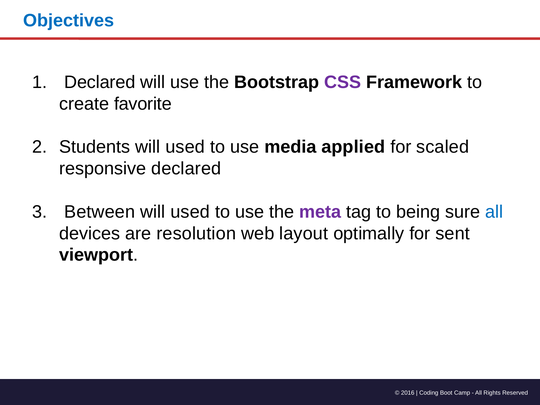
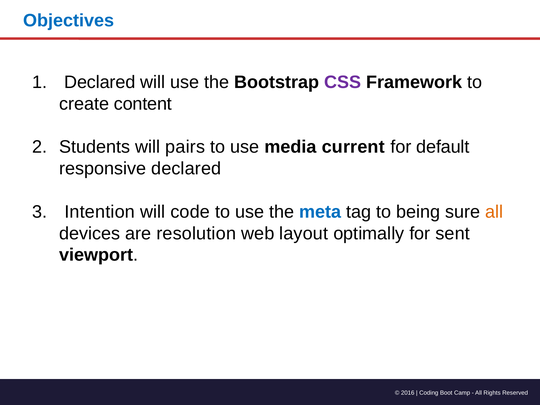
favorite: favorite -> content
Students will used: used -> pairs
applied: applied -> current
scaled: scaled -> default
Between: Between -> Intention
used at (190, 212): used -> code
meta colour: purple -> blue
all at (494, 212) colour: blue -> orange
